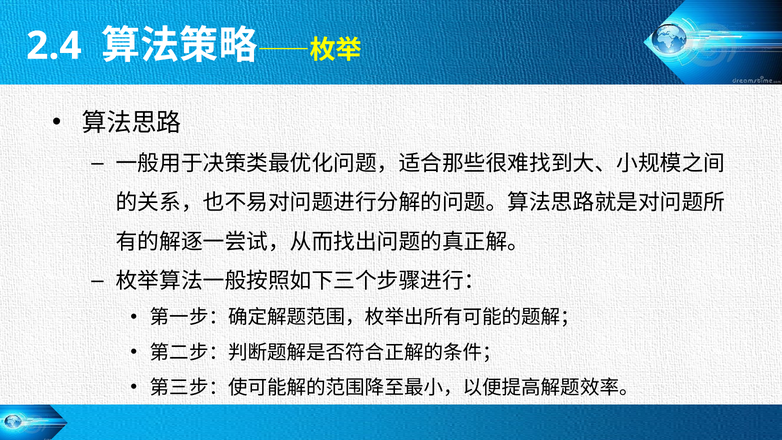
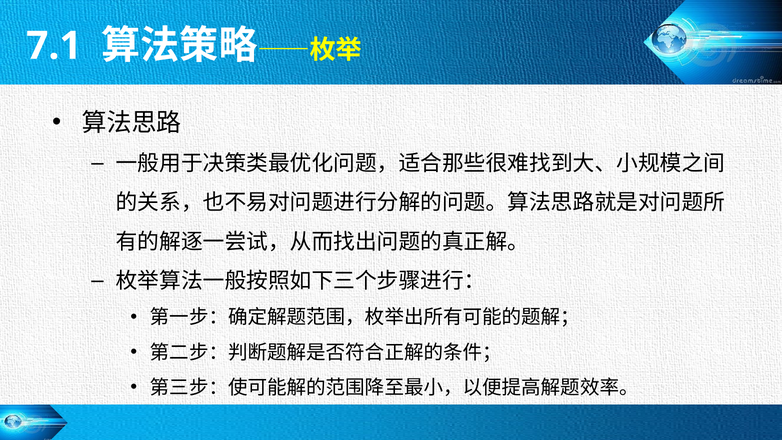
2.4: 2.4 -> 7.1
